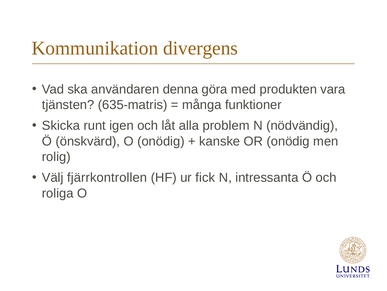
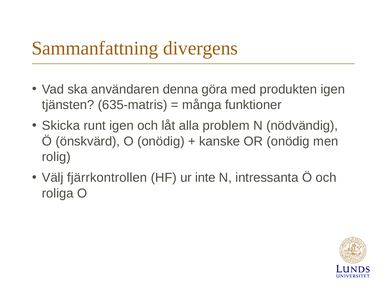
Kommunikation: Kommunikation -> Sammanfattning
produkten vara: vara -> igen
fick: fick -> inte
